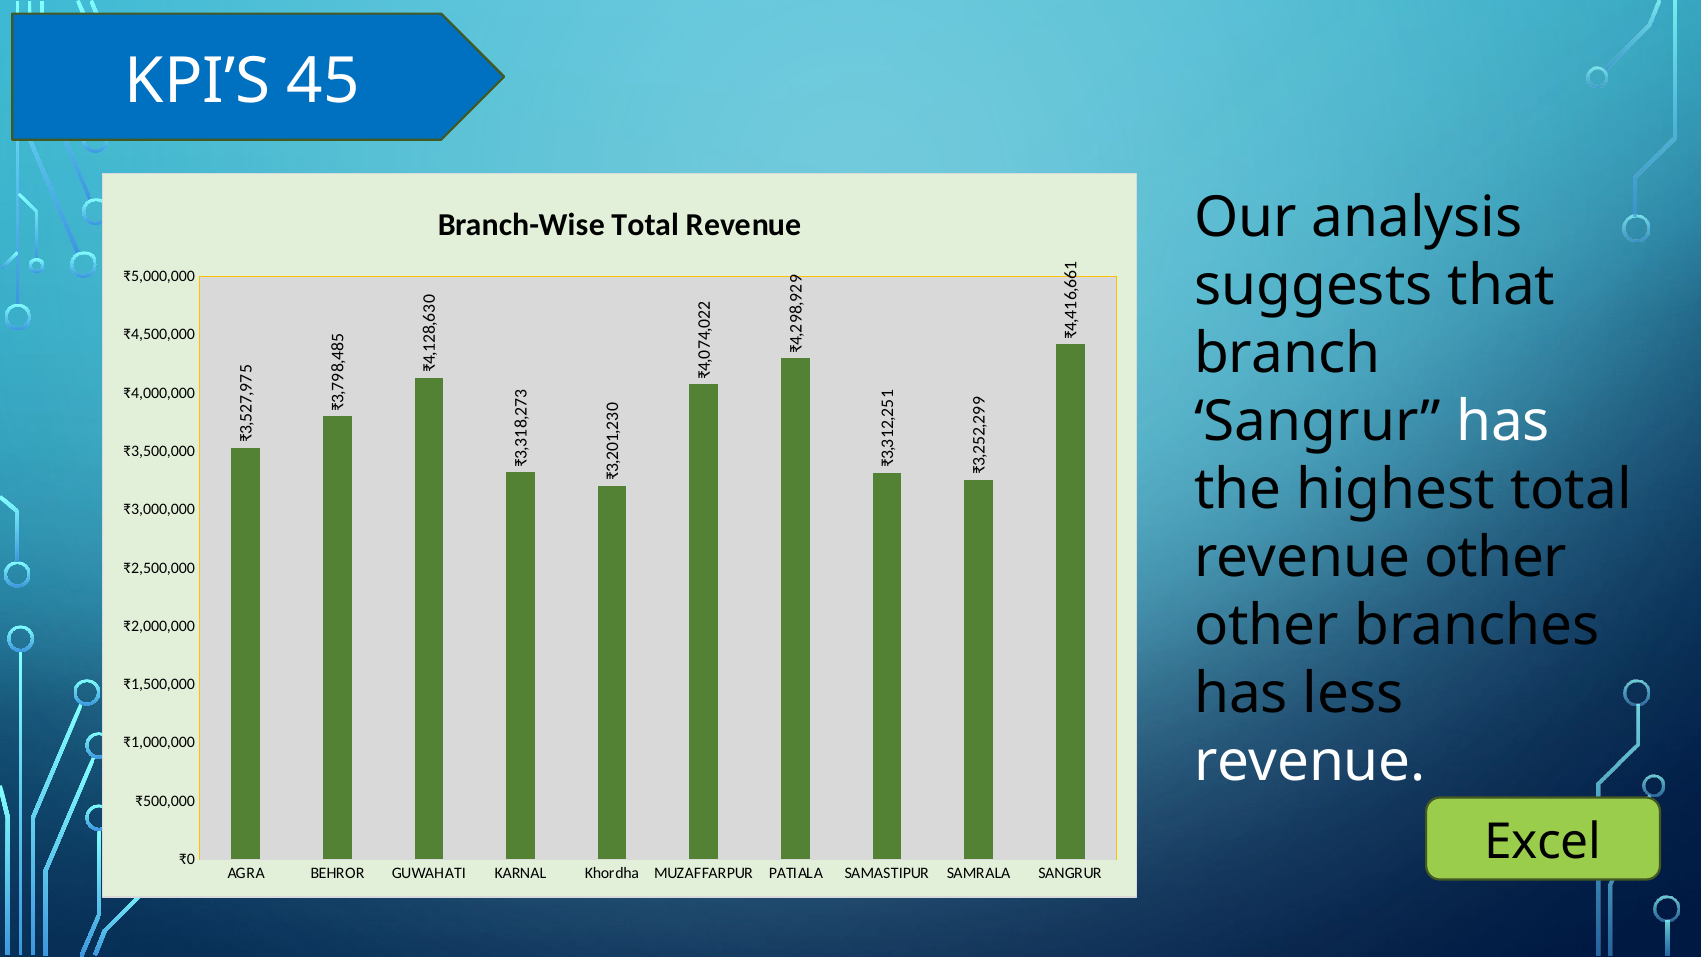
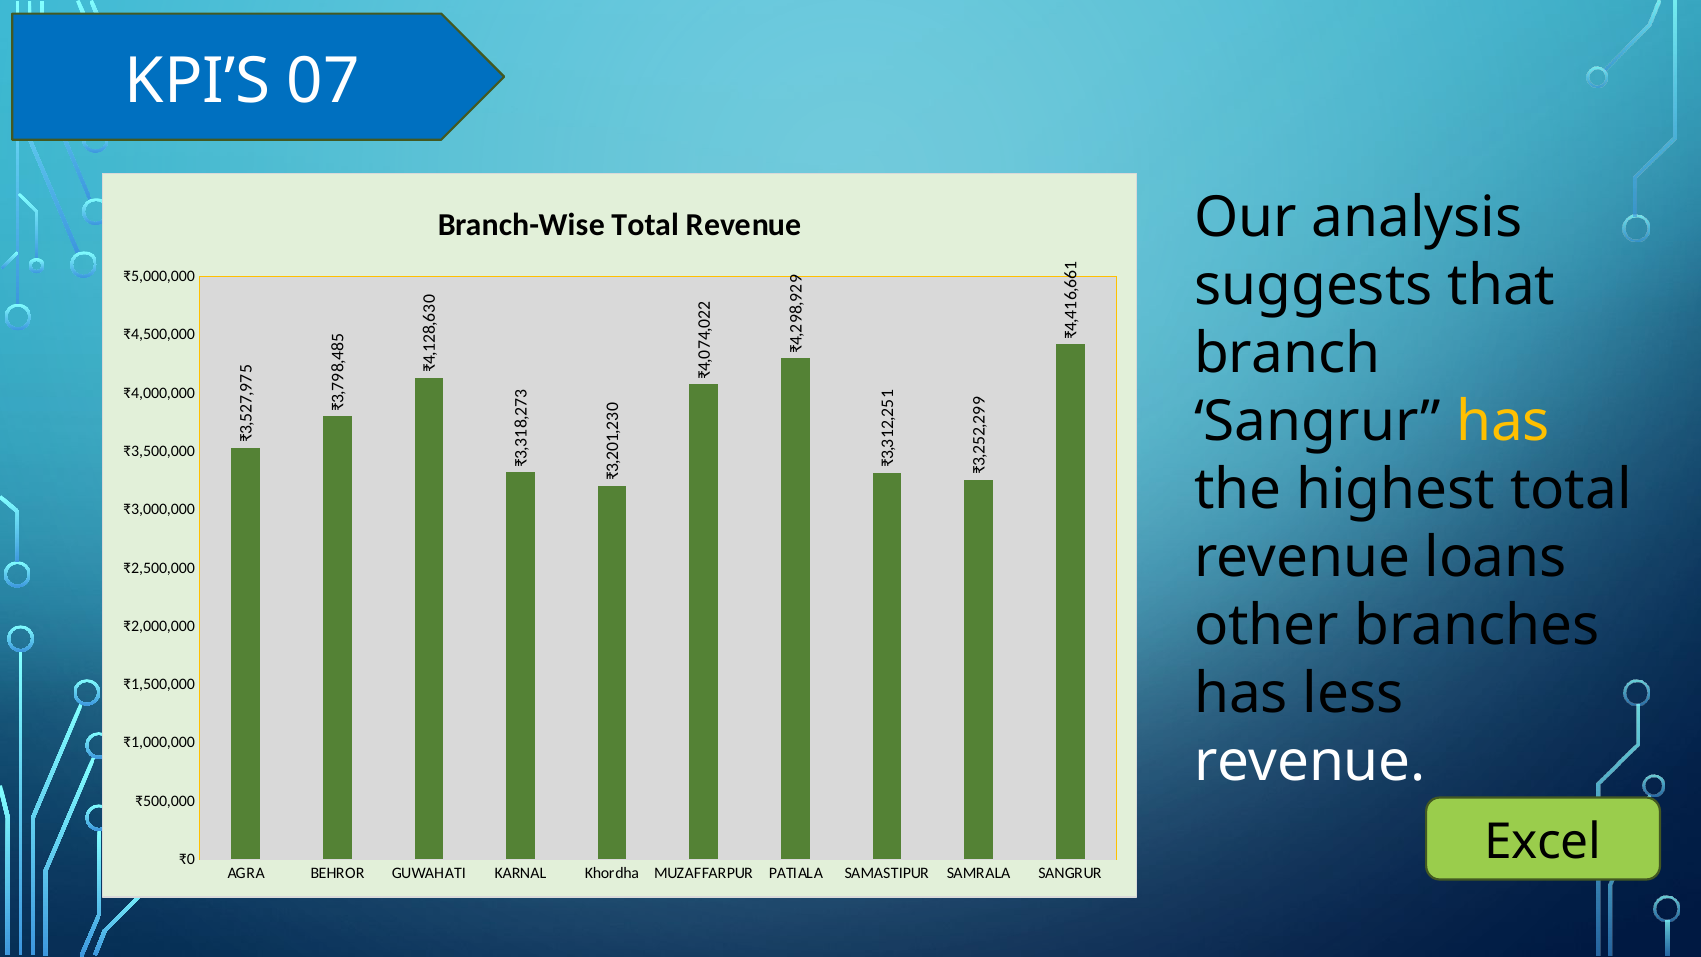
45: 45 -> 07
has at (1503, 422) colour: white -> yellow
revenue other: other -> loans
